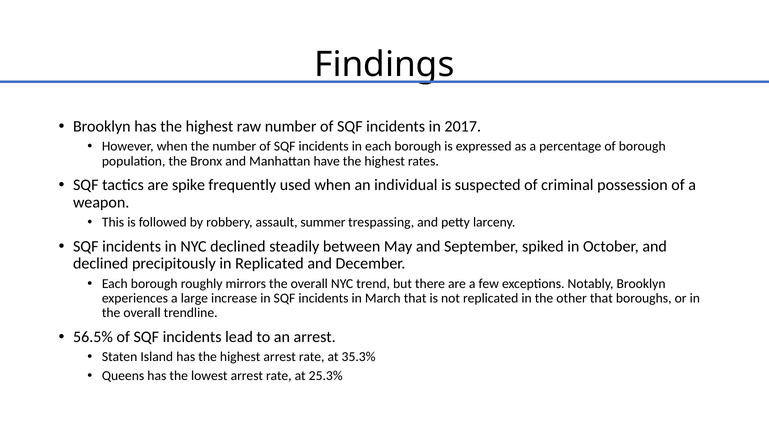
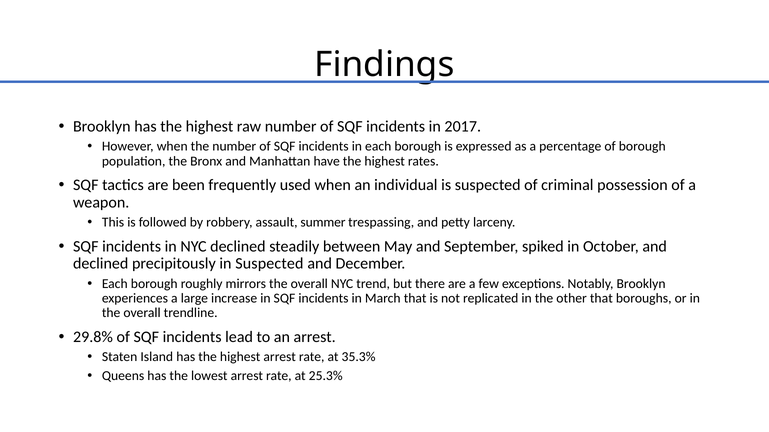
spike: spike -> been
in Replicated: Replicated -> Suspected
56.5%: 56.5% -> 29.8%
